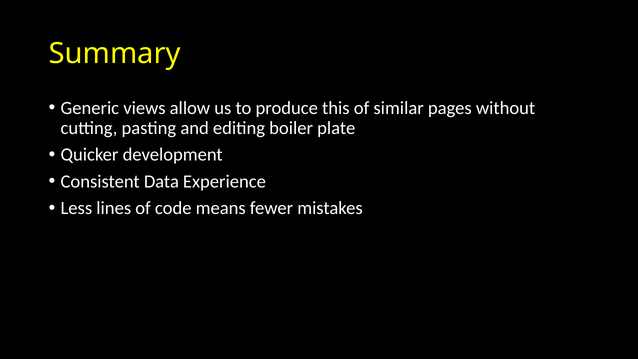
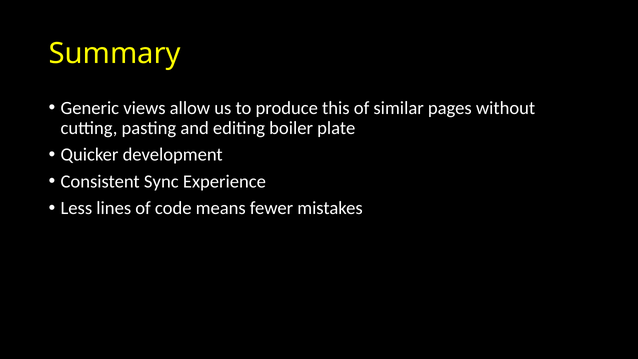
Data: Data -> Sync
